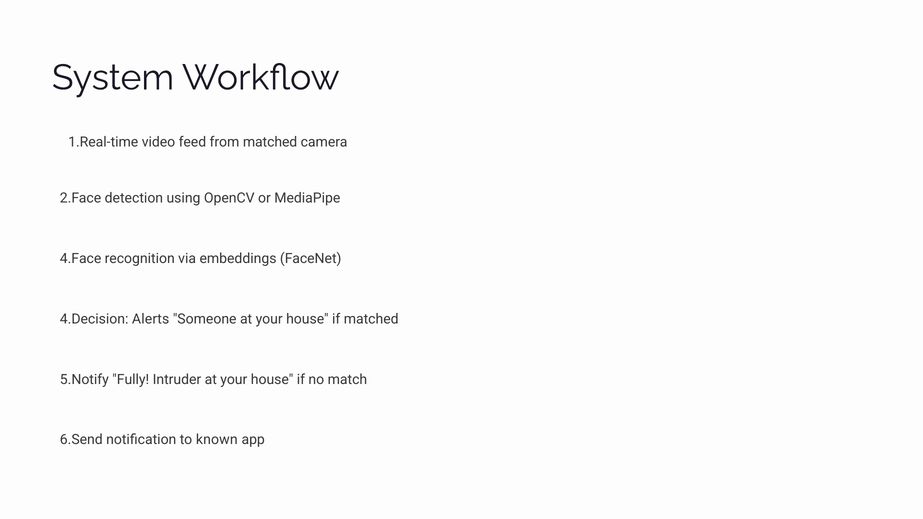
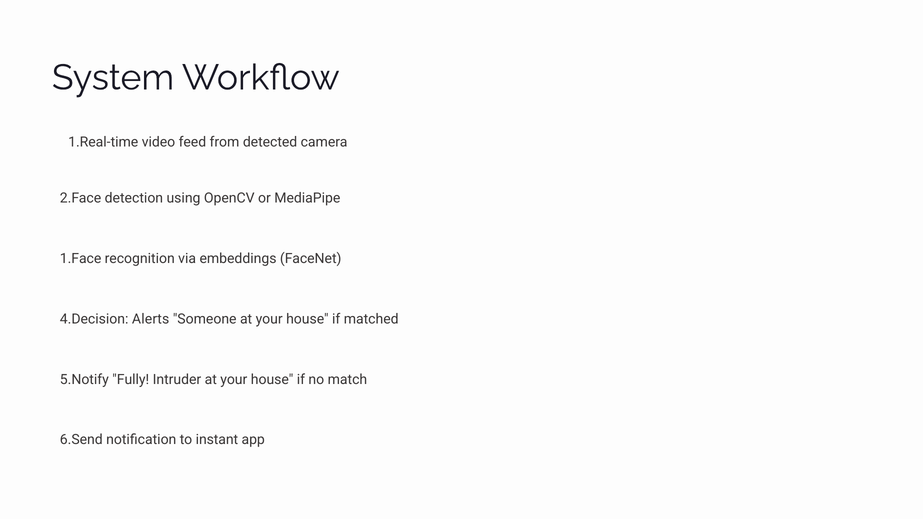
from matched: matched -> detected
4.Face: 4.Face -> 1.Face
known: known -> instant
